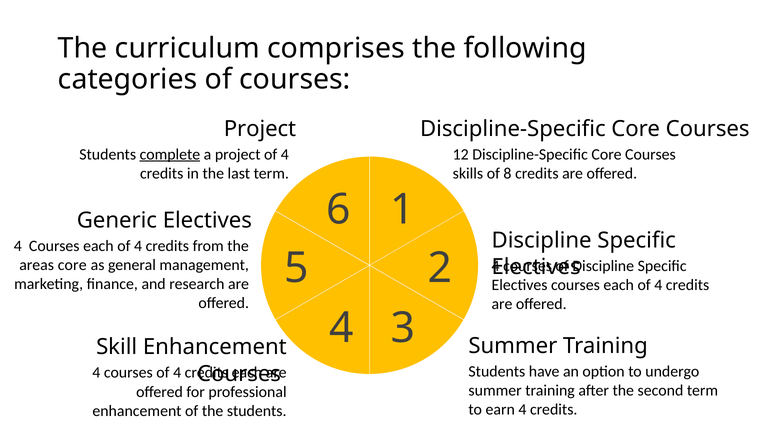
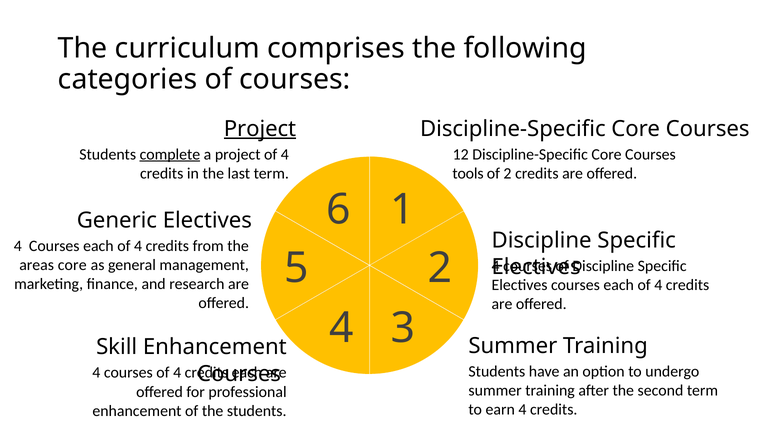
Project at (260, 129) underline: none -> present
skills: skills -> tools
of 8: 8 -> 2
